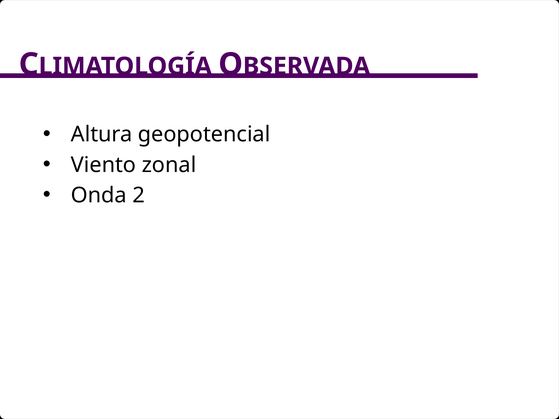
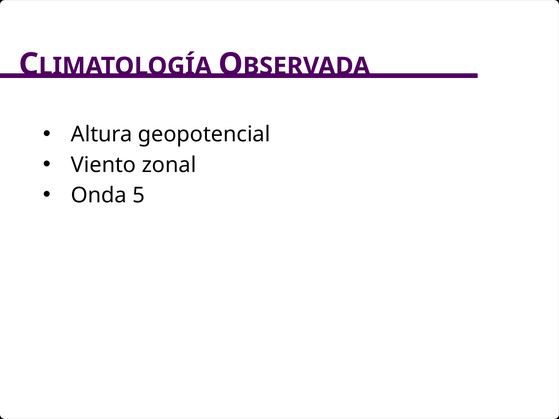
2: 2 -> 5
